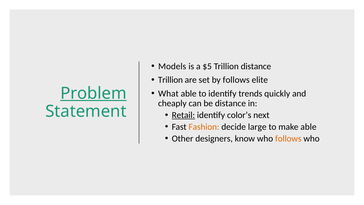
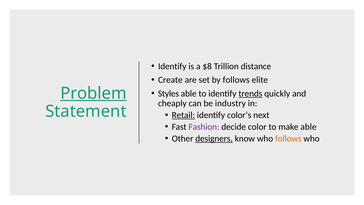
Models at (172, 66): Models -> Identify
$5: $5 -> $8
Trillion at (170, 80): Trillion -> Create
What: What -> Styles
trends underline: none -> present
be distance: distance -> industry
Fashion colour: orange -> purple
large: large -> color
designers underline: none -> present
